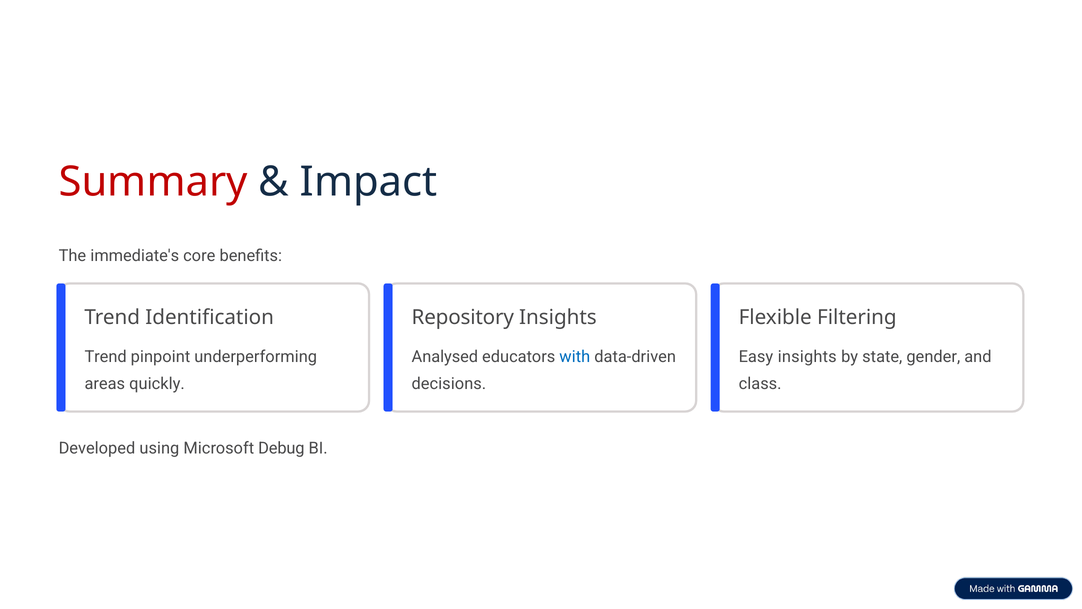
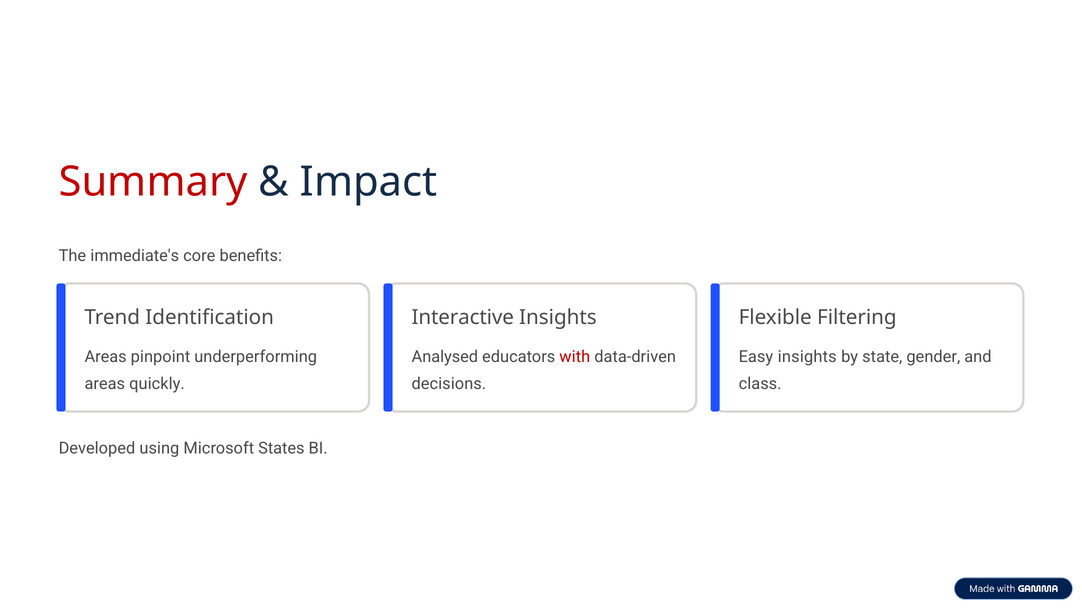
Repository: Repository -> Interactive
Trend at (106, 357): Trend -> Areas
with colour: blue -> red
Debug: Debug -> States
